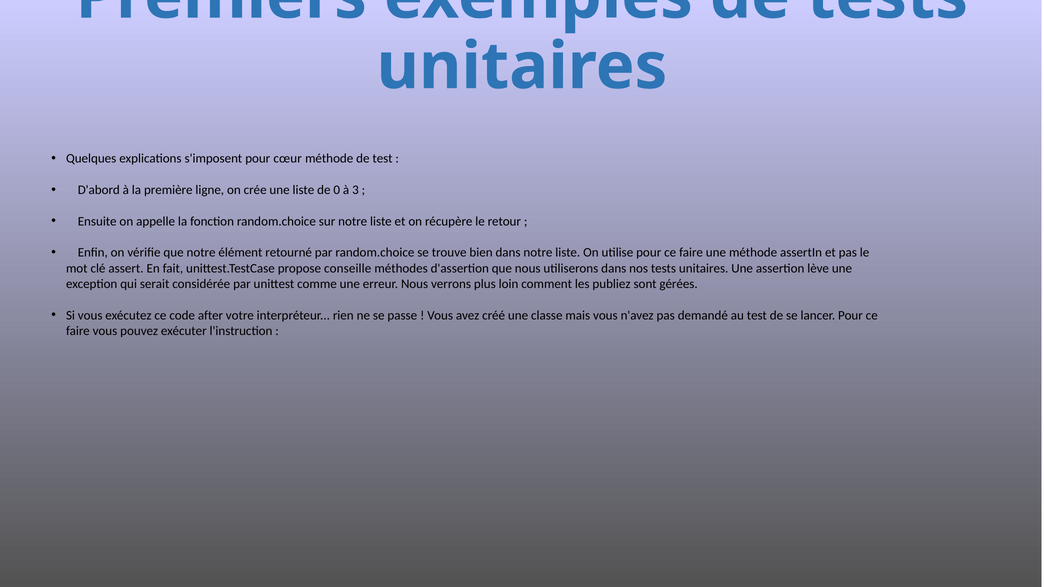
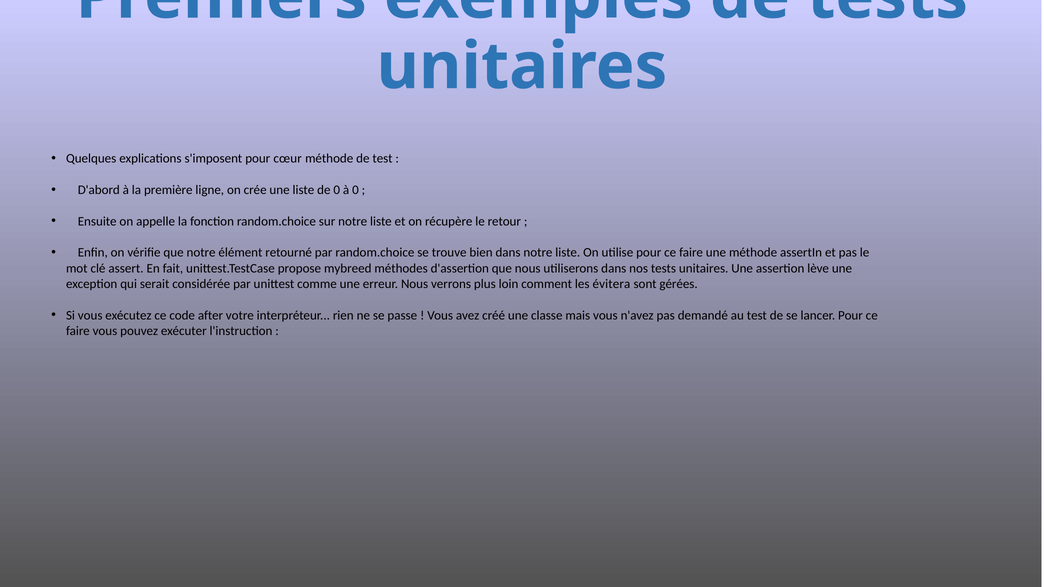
à 3: 3 -> 0
conseille: conseille -> mybreed
publiez: publiez -> évitera
